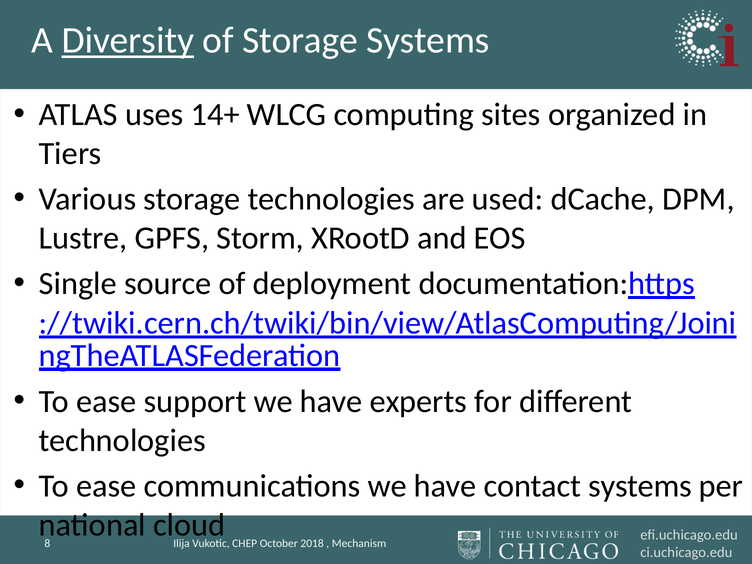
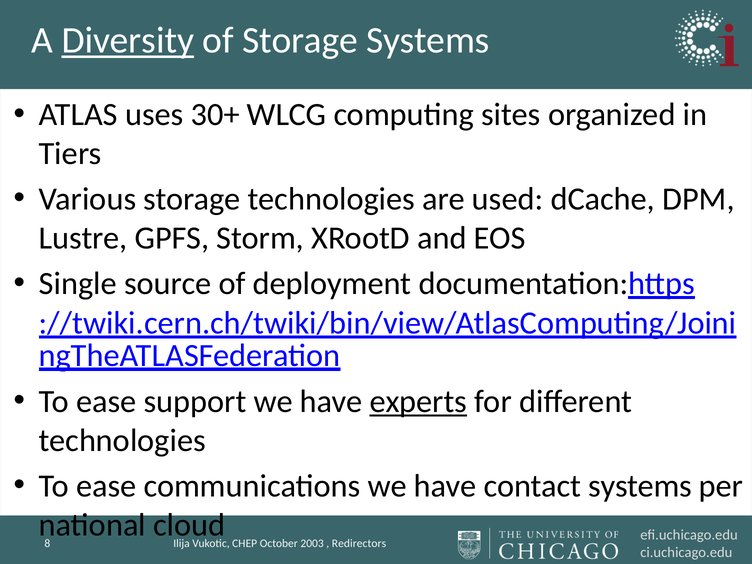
14+: 14+ -> 30+
experts underline: none -> present
2018: 2018 -> 2003
Mechanism: Mechanism -> Redirectors
